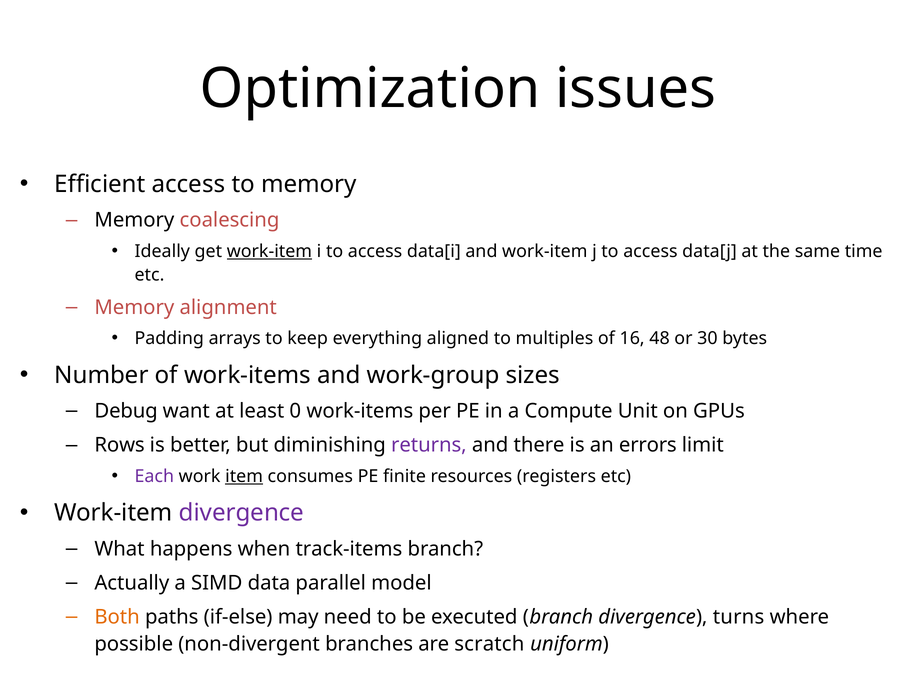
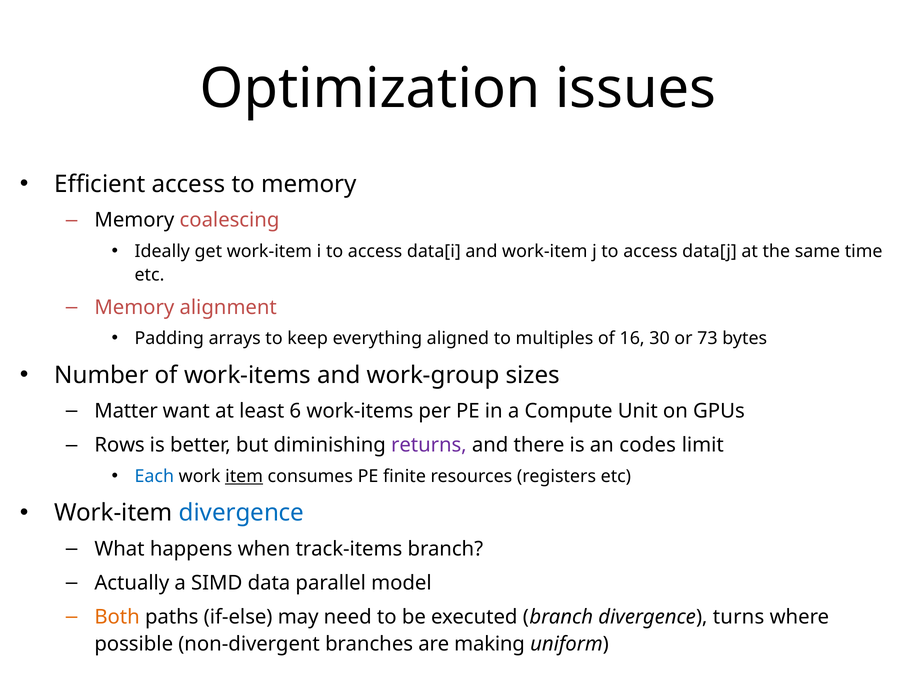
work-item at (269, 251) underline: present -> none
48: 48 -> 30
30: 30 -> 73
Debug: Debug -> Matter
0: 0 -> 6
errors: errors -> codes
Each colour: purple -> blue
divergence at (241, 513) colour: purple -> blue
scratch: scratch -> making
